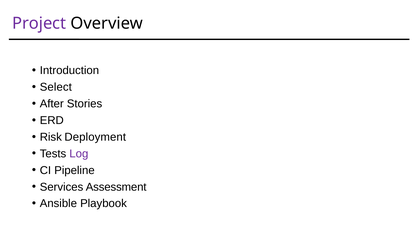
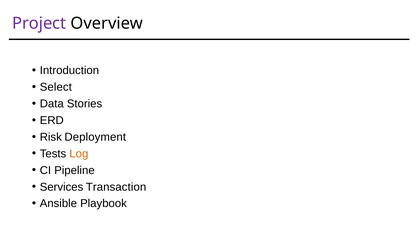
After: After -> Data
Log colour: purple -> orange
Assessment: Assessment -> Transaction
